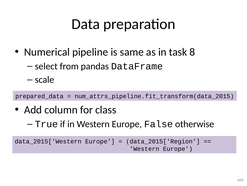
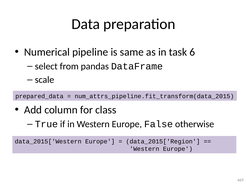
8: 8 -> 6
